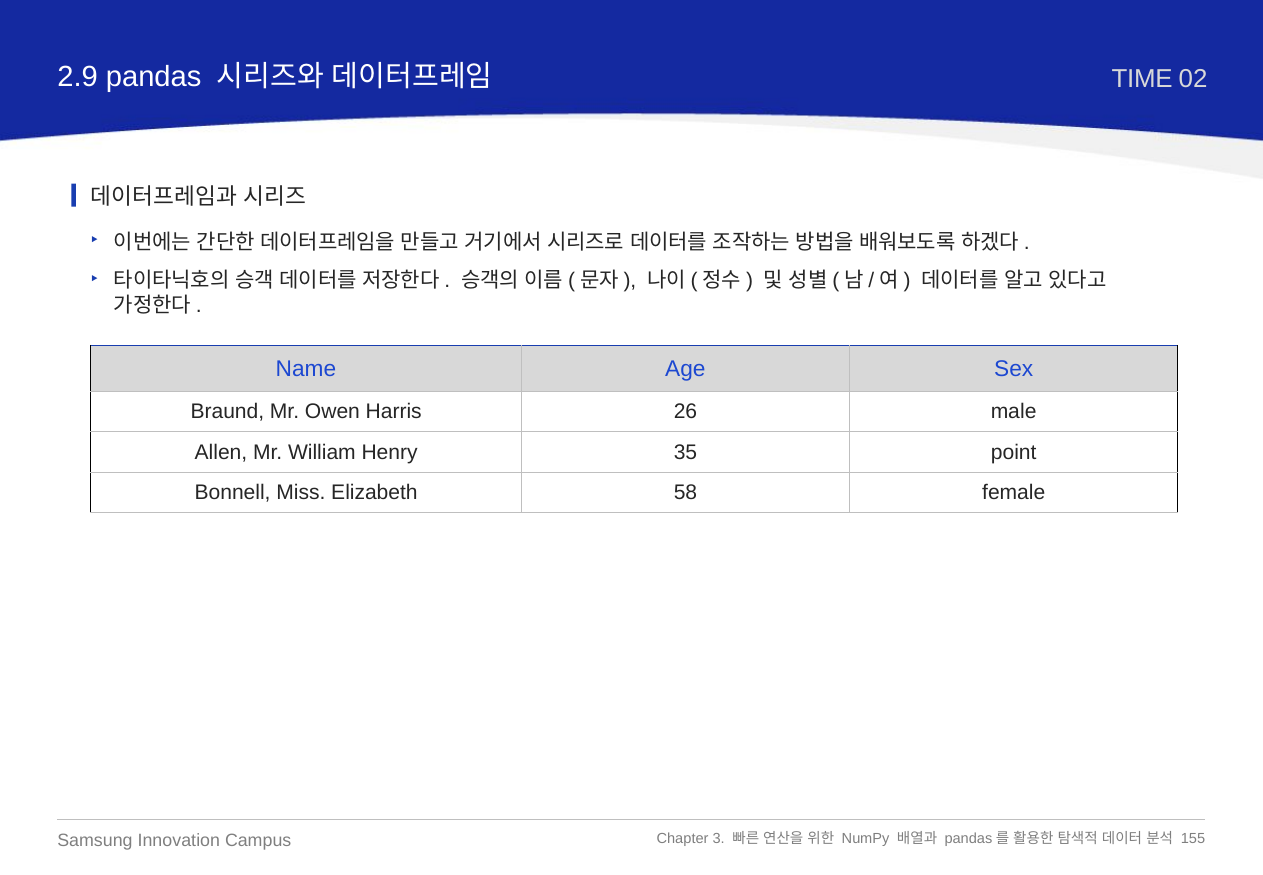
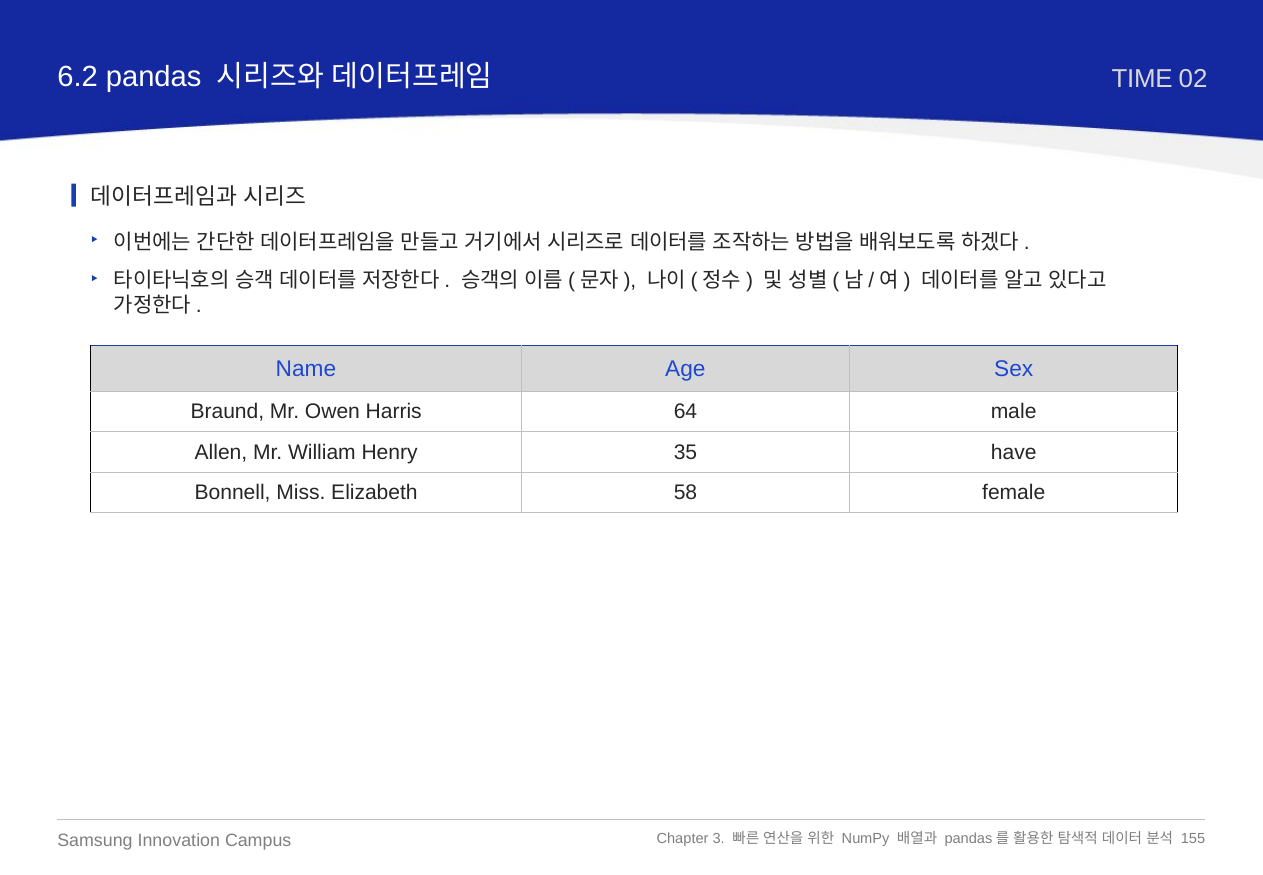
2.9: 2.9 -> 6.2
26: 26 -> 64
point: point -> have
